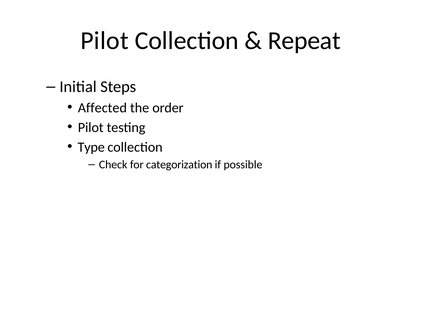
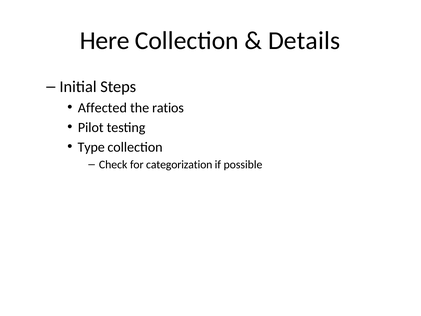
Pilot at (105, 41): Pilot -> Here
Repeat: Repeat -> Details
order: order -> ratios
